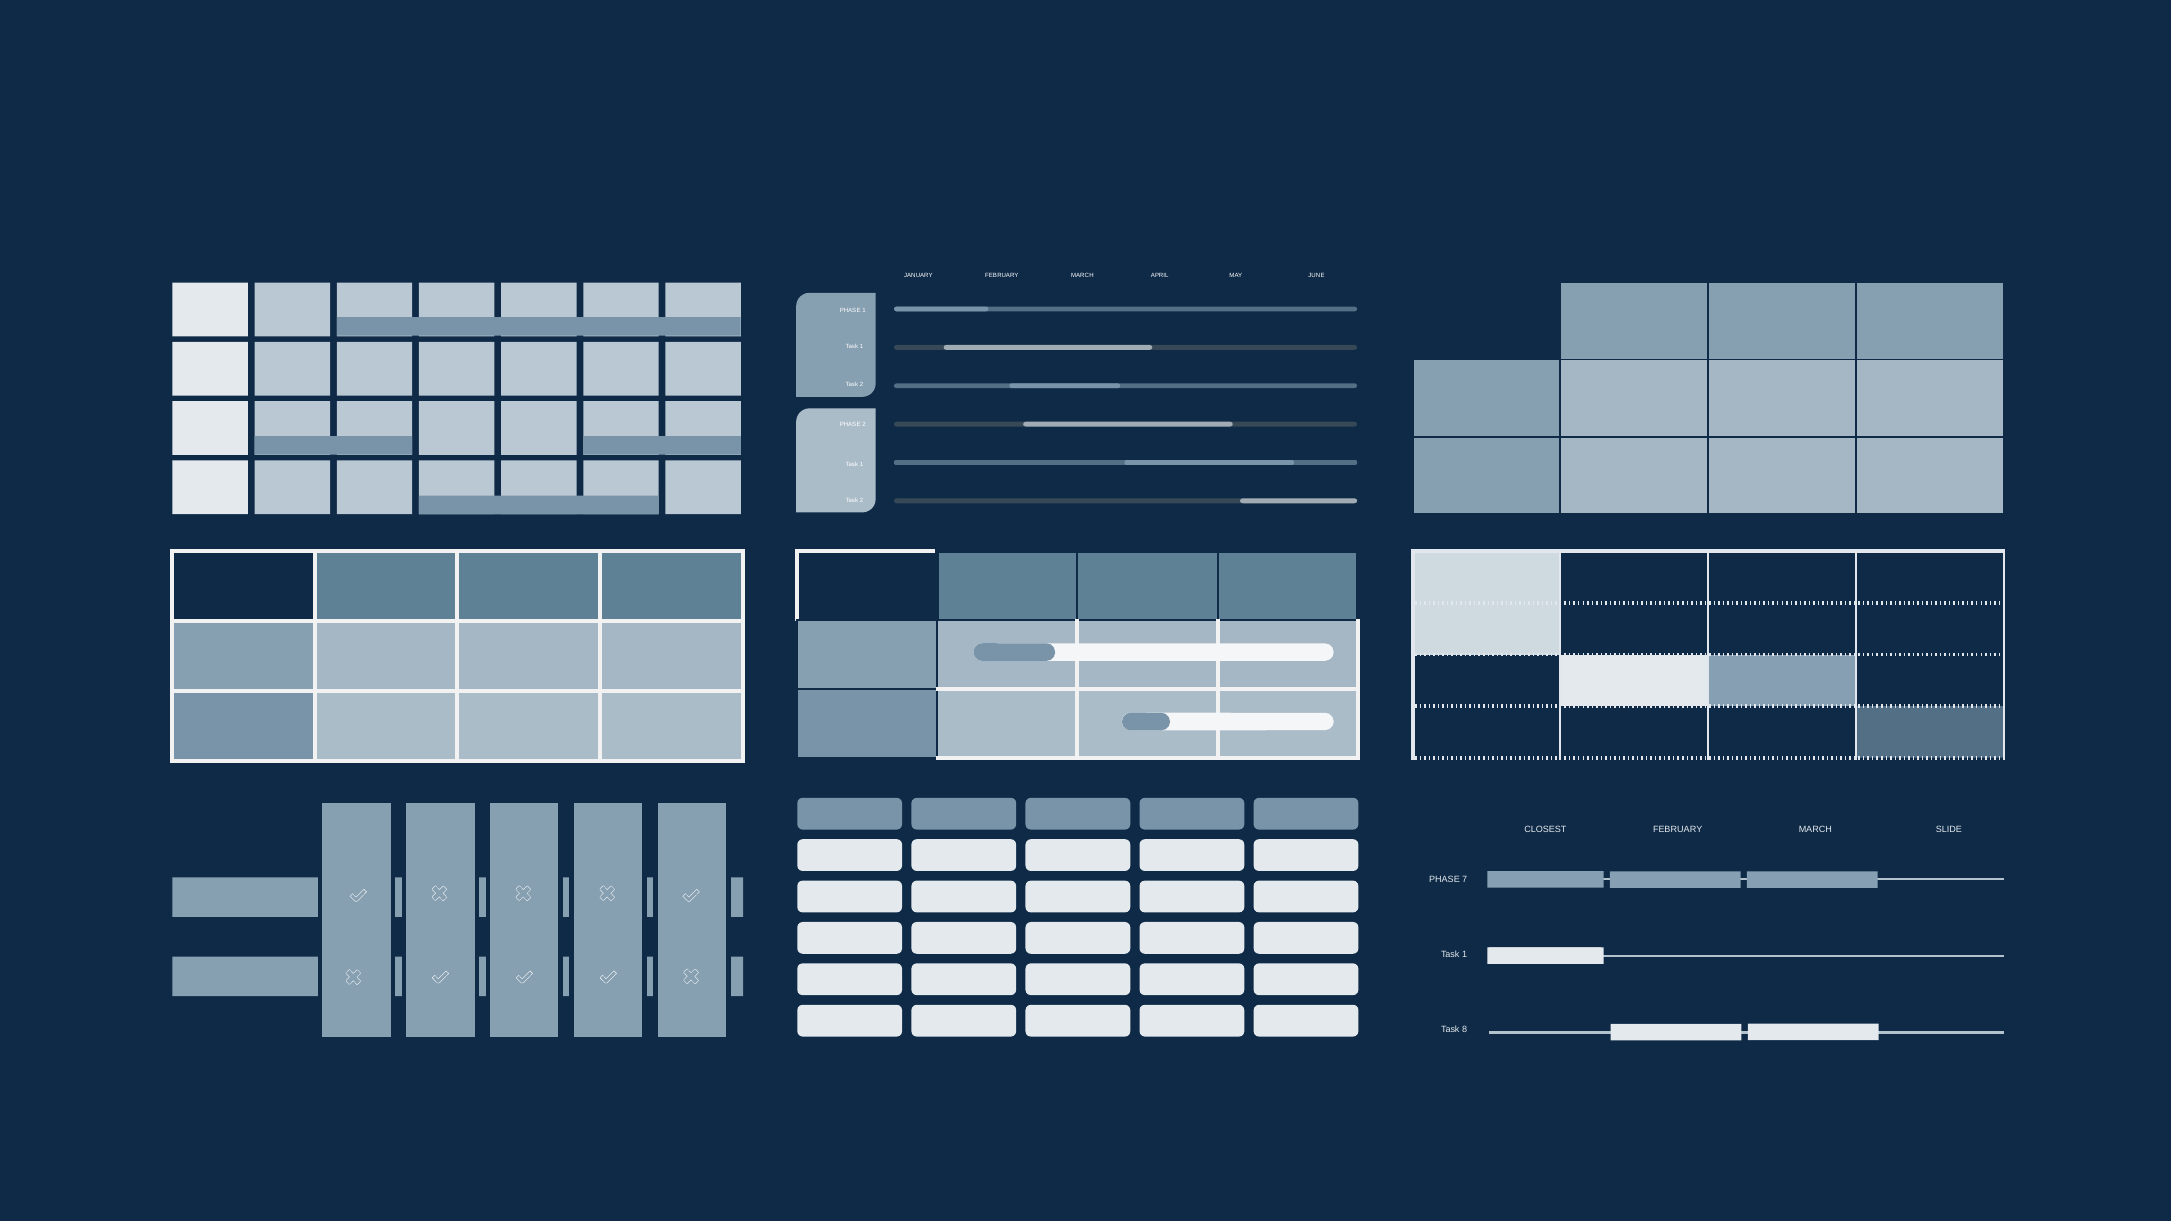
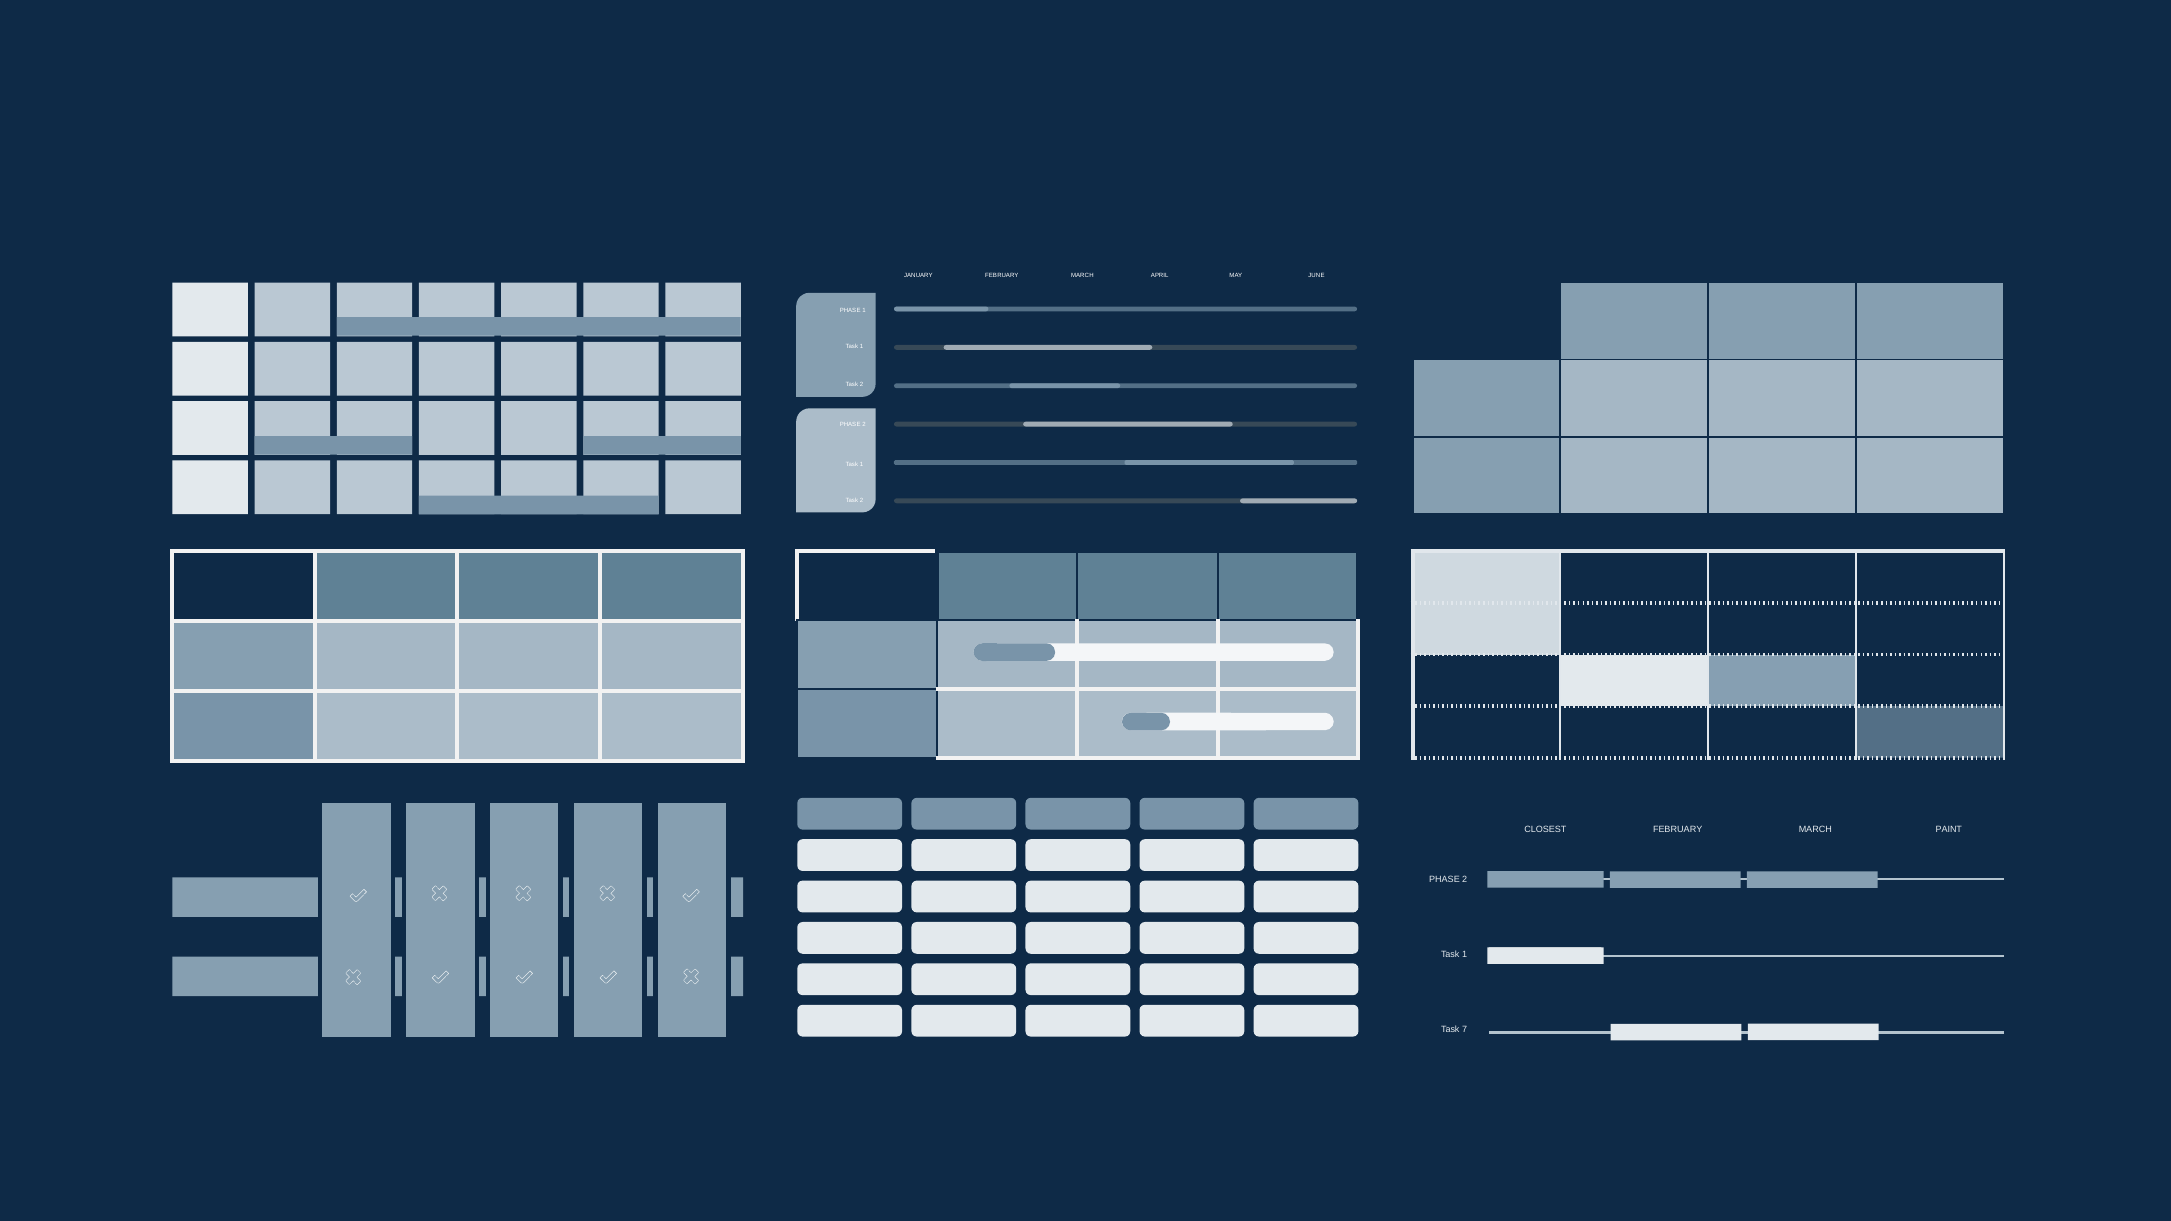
SLIDE: SLIDE -> PAINT
7 at (1465, 880): 7 -> 2
8: 8 -> 7
